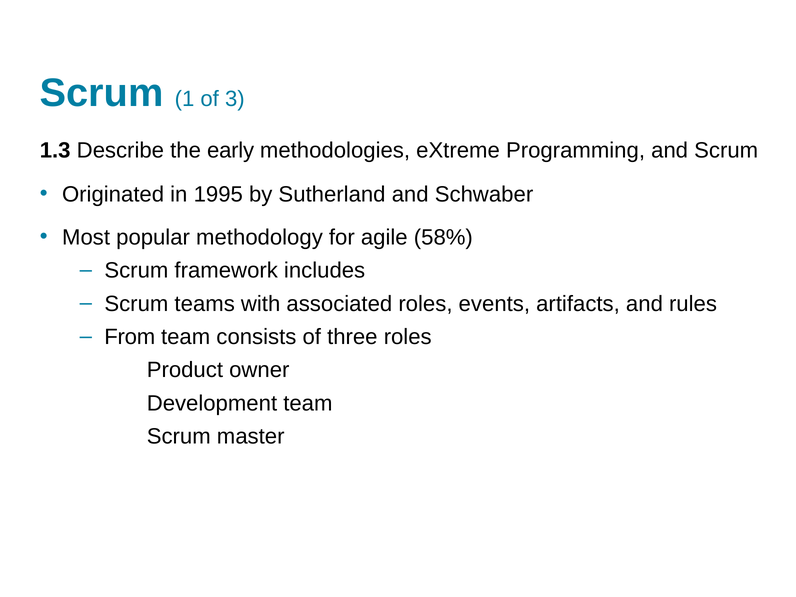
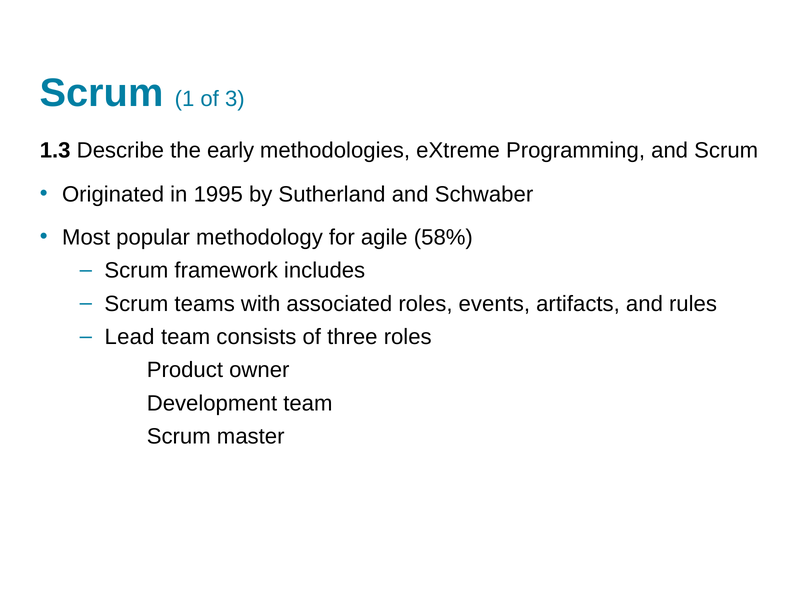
From: From -> Lead
